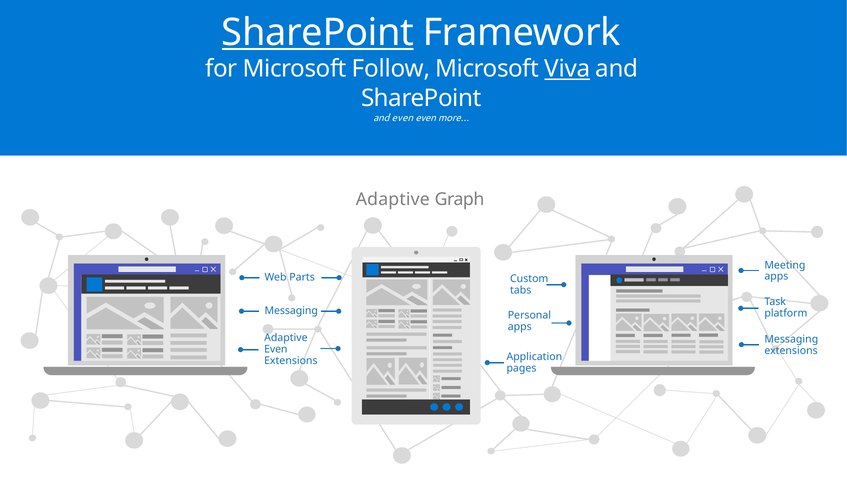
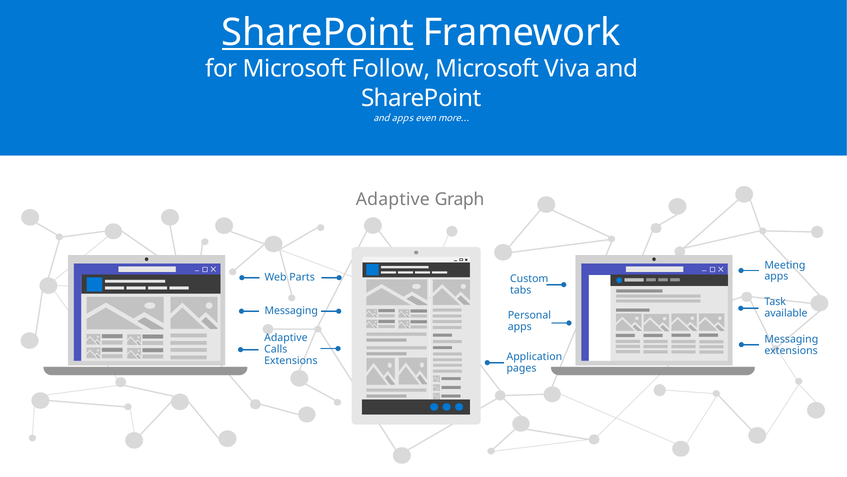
Viva underline: present -> none
and even: even -> apps
platform: platform -> available
Even at (276, 349): Even -> Calls
